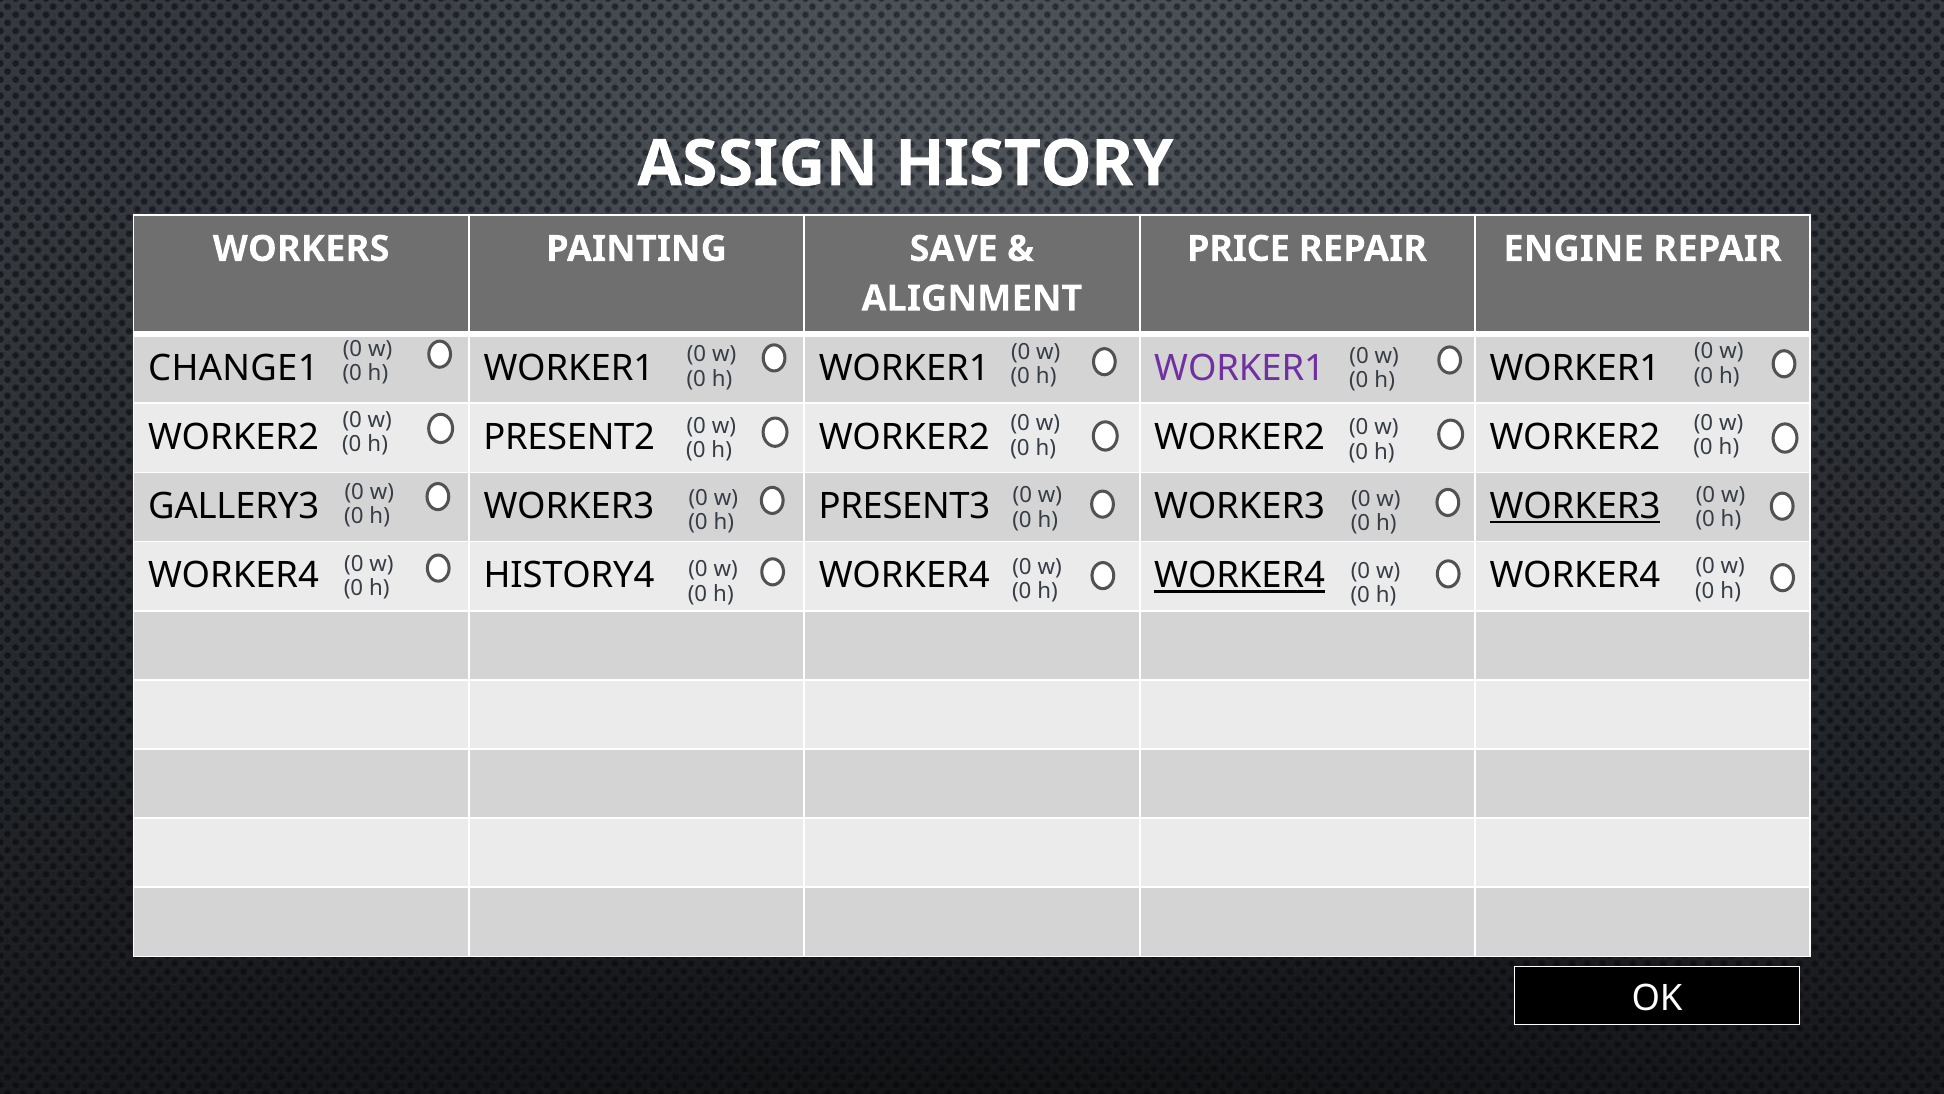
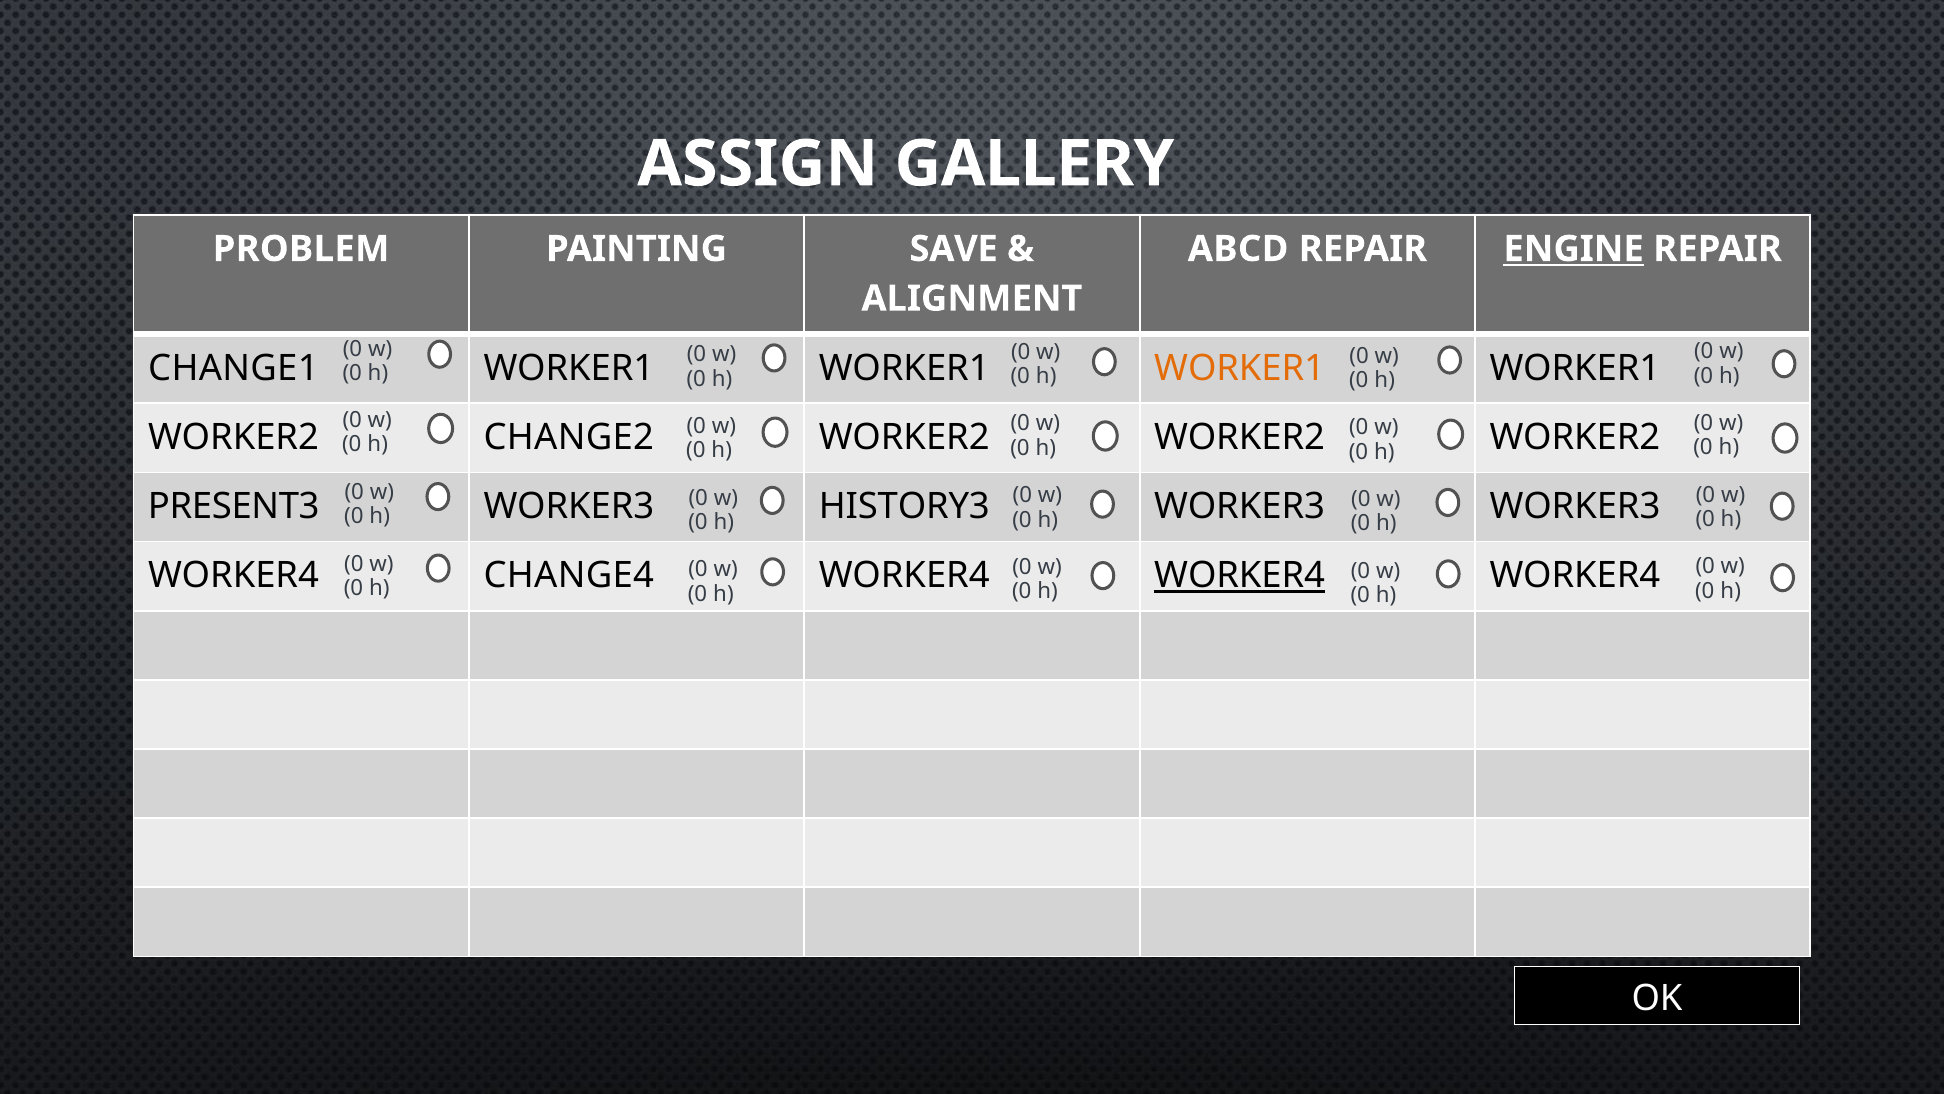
HISTORY: HISTORY -> GALLERY
WORKERS: WORKERS -> PROBLEM
PRICE: PRICE -> ABCD
ENGINE underline: none -> present
WORKER1 at (1240, 368) colour: purple -> orange
PRESENT2: PRESENT2 -> CHANGE2
GALLERY3: GALLERY3 -> PRESENT3
PRESENT3: PRESENT3 -> HISTORY3
WORKER3 at (1575, 506) underline: present -> none
HISTORY4: HISTORY4 -> CHANGE4
